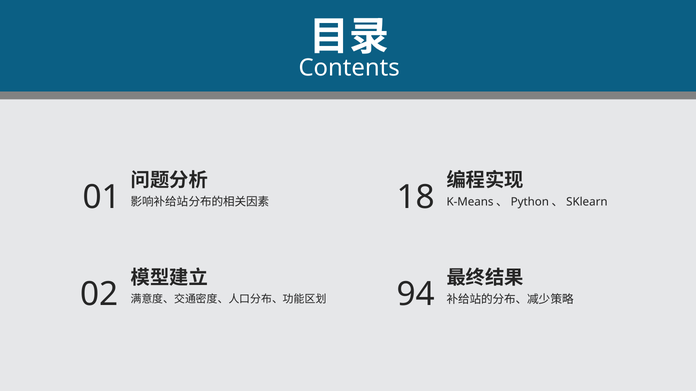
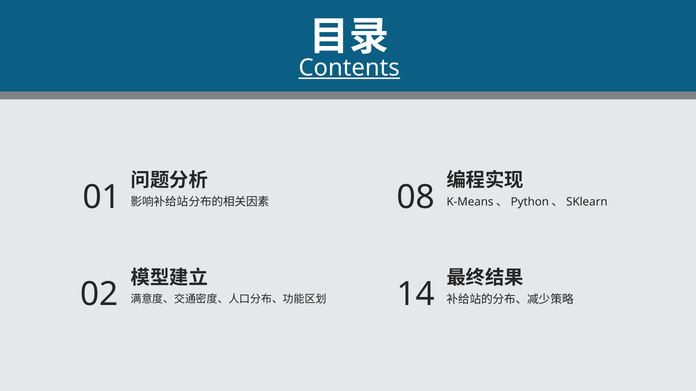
Contents underline: none -> present
18: 18 -> 08
94: 94 -> 14
